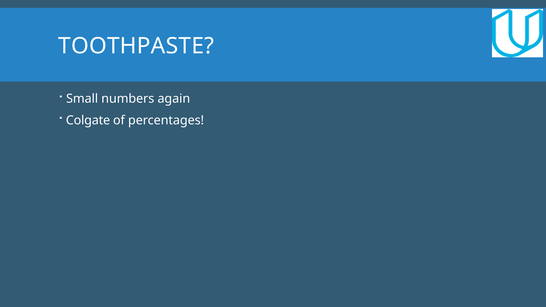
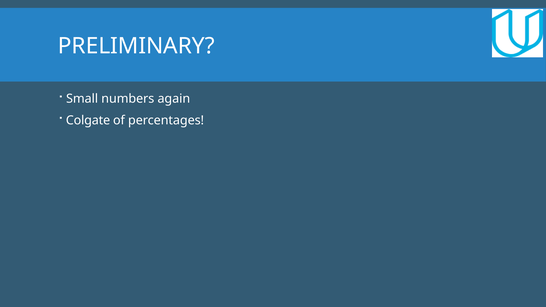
TOOTHPASTE: TOOTHPASTE -> PRELIMINARY
